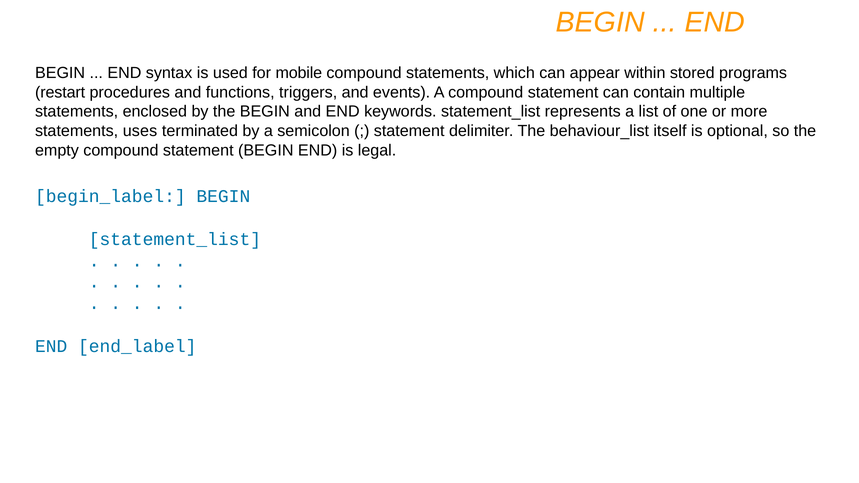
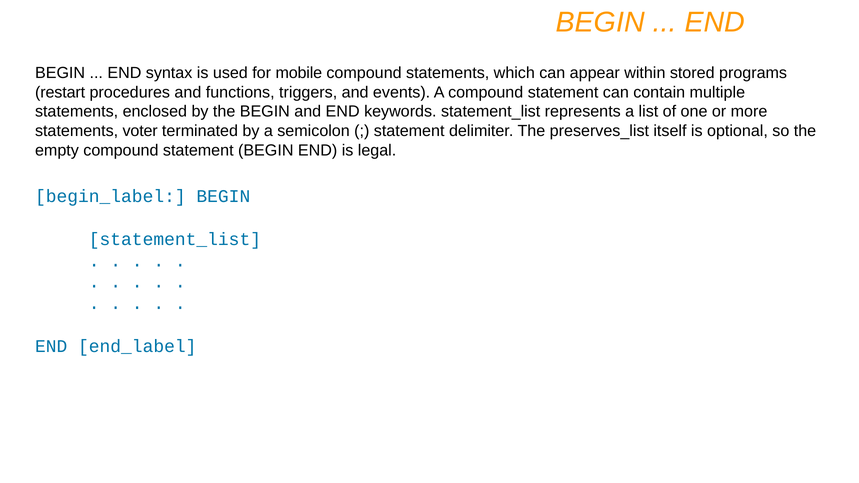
uses: uses -> voter
behaviour_list: behaviour_list -> preserves_list
